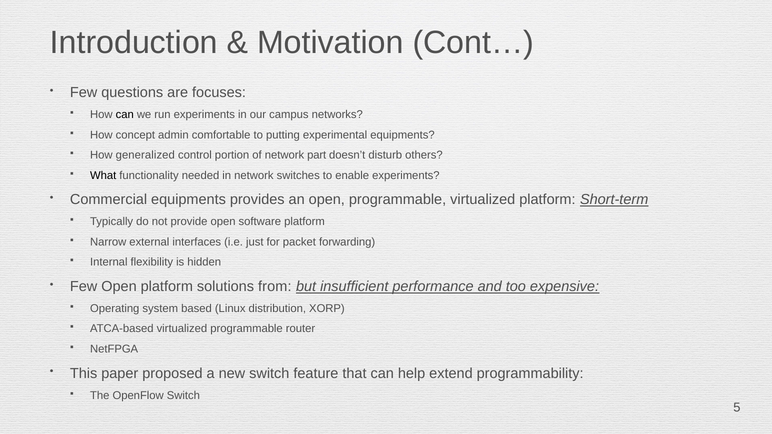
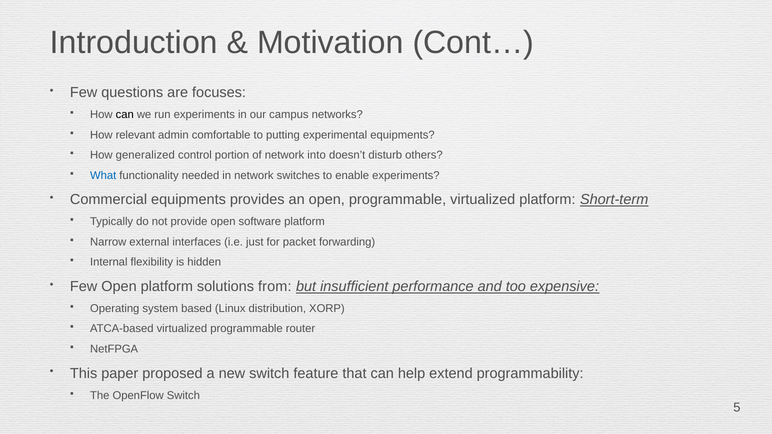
concept: concept -> relevant
part: part -> into
What colour: black -> blue
